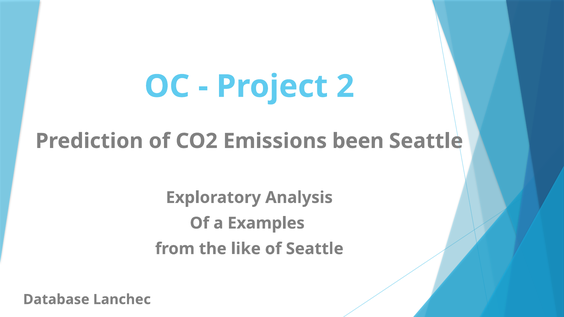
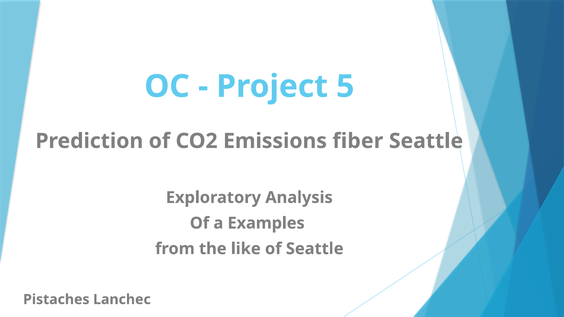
2: 2 -> 5
been: been -> fiber
Database: Database -> Pistaches
